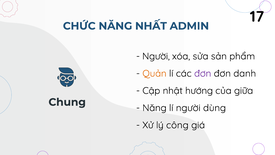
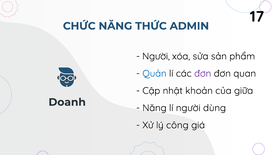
NHẤT: NHẤT -> THỨC
Quản colour: orange -> blue
danh: danh -> quan
hướng: hướng -> khoản
Chung: Chung -> Doanh
